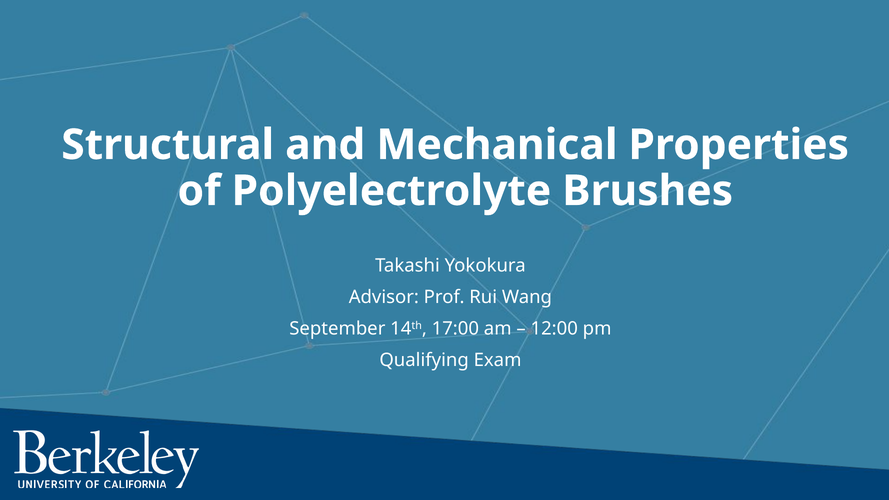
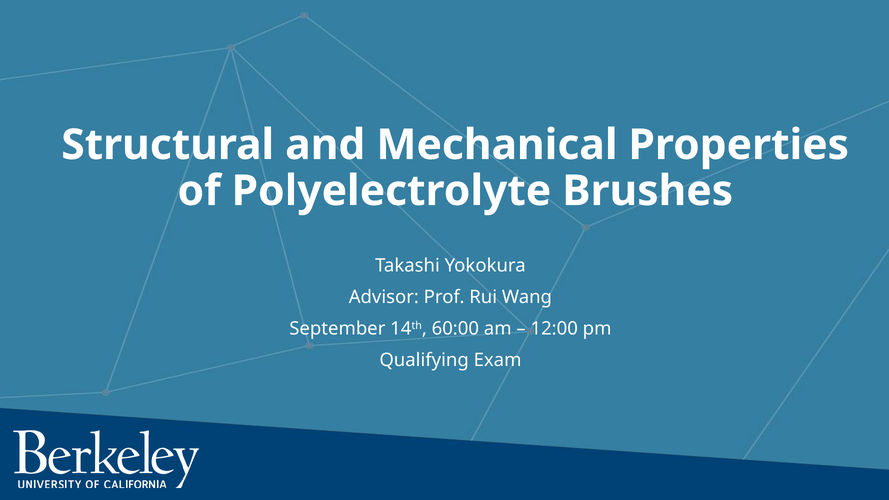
17:00: 17:00 -> 60:00
